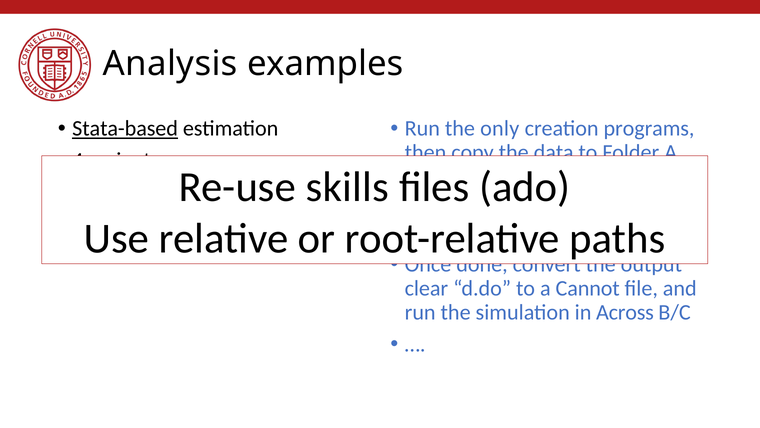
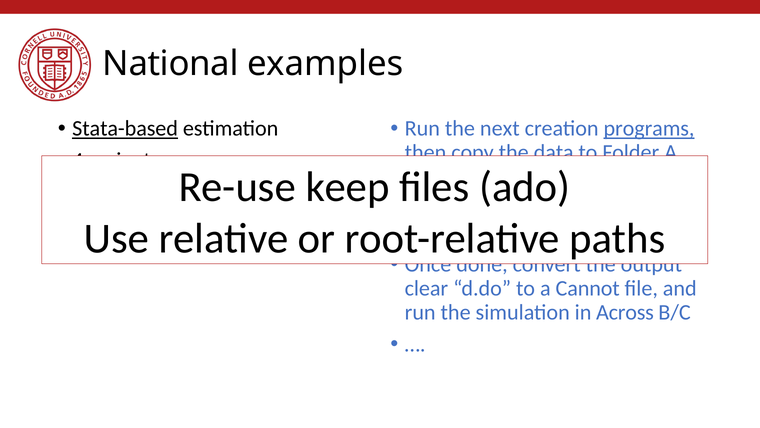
Analysis: Analysis -> National
only: only -> next
programs at (649, 128) underline: none -> present
skills: skills -> keep
